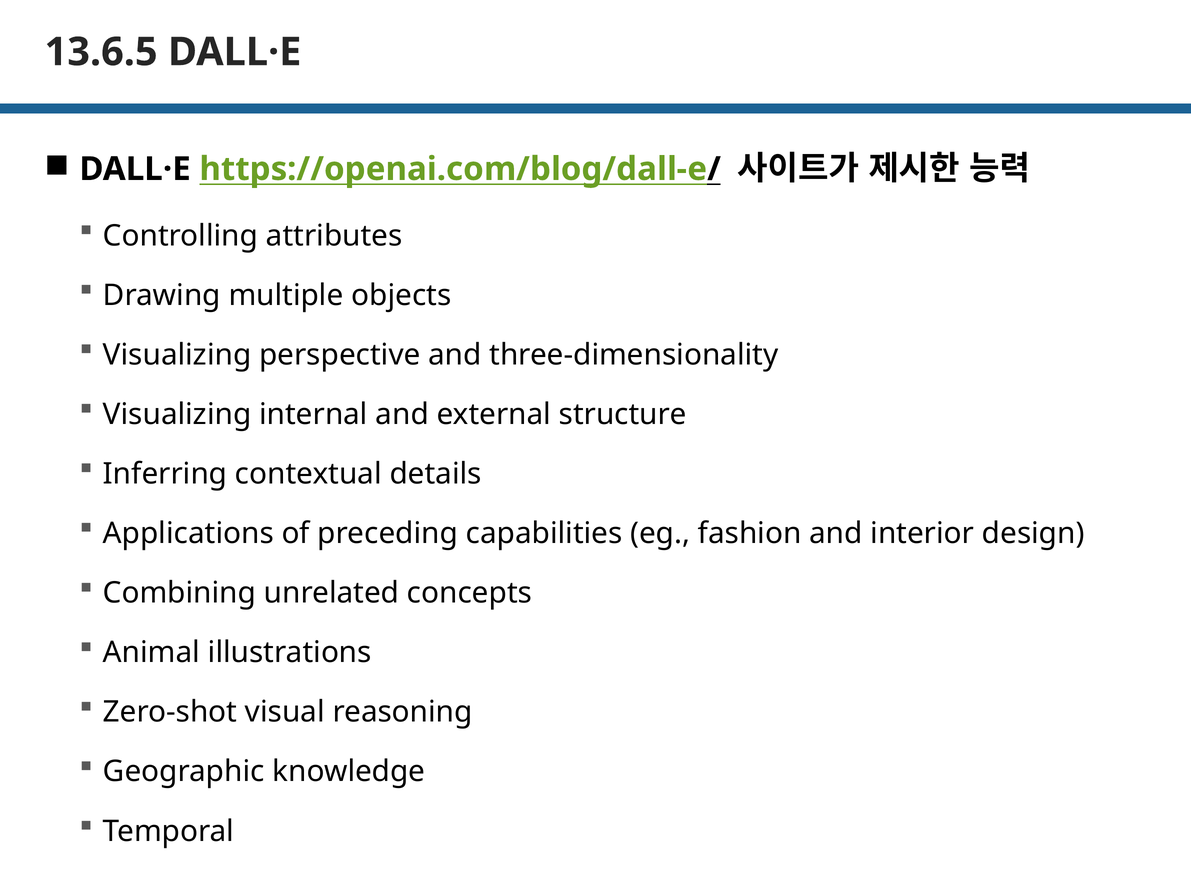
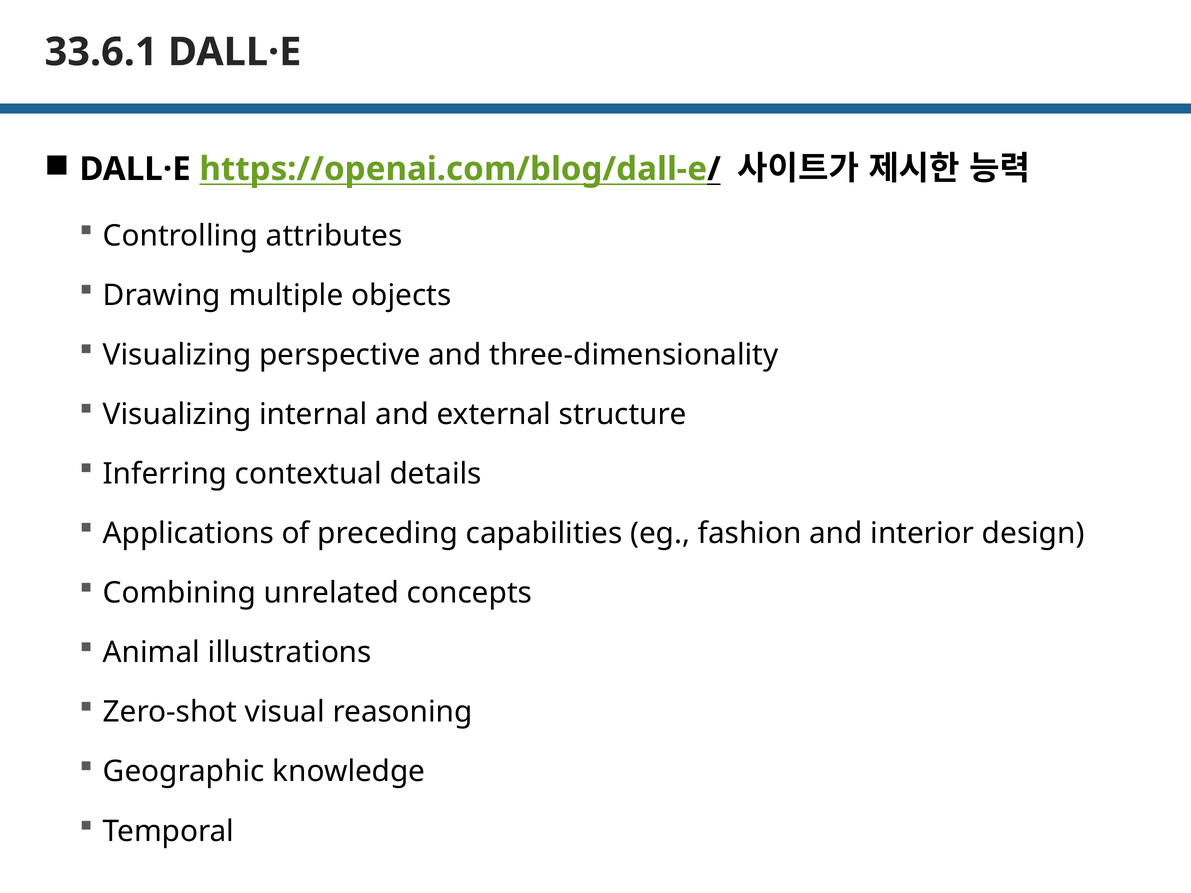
13.6.5: 13.6.5 -> 33.6.1
